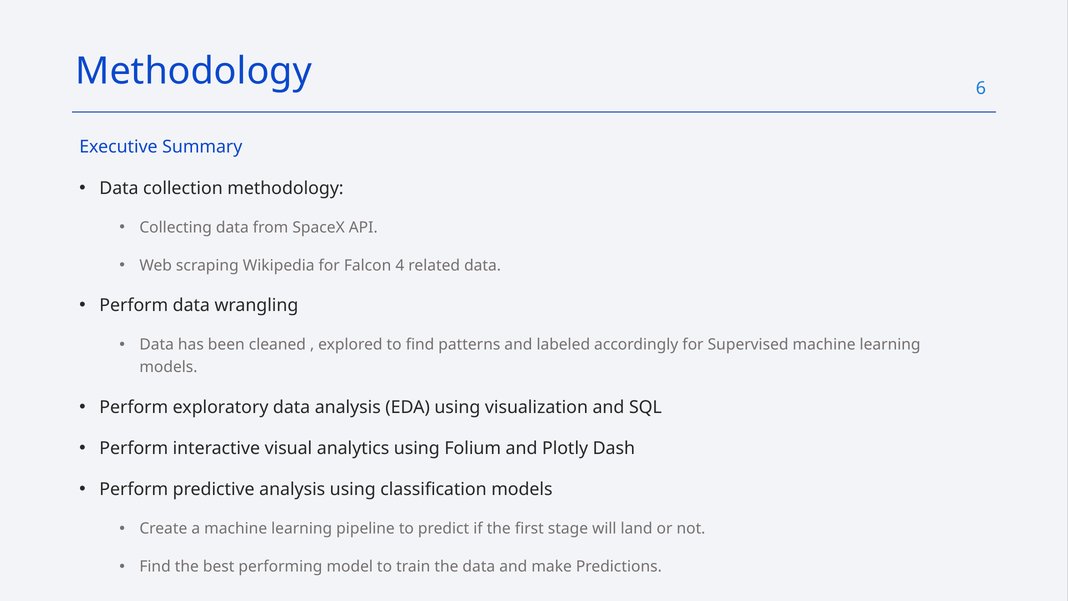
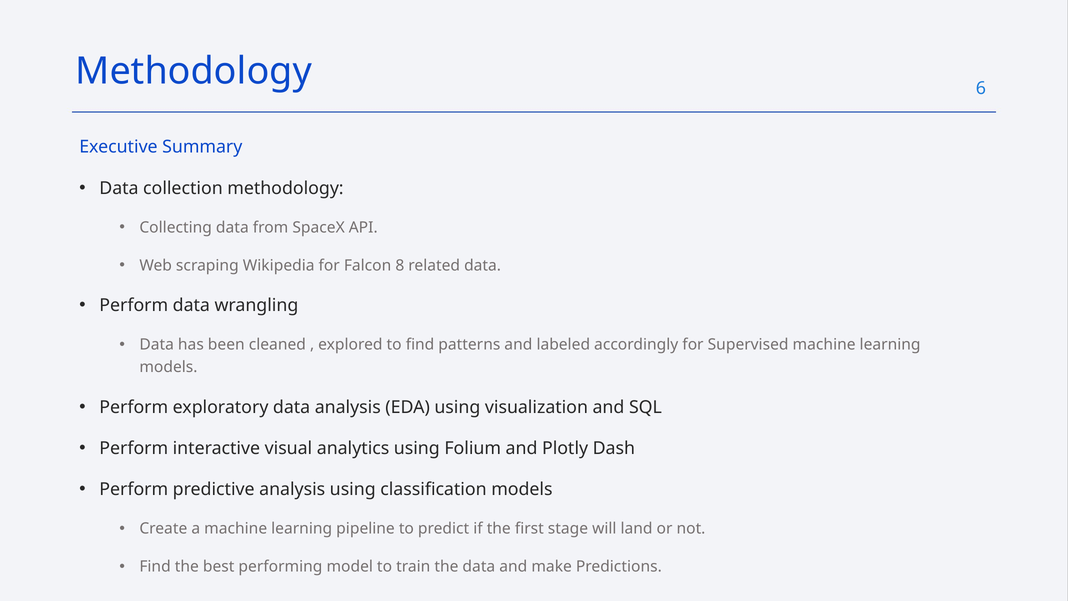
4: 4 -> 8
